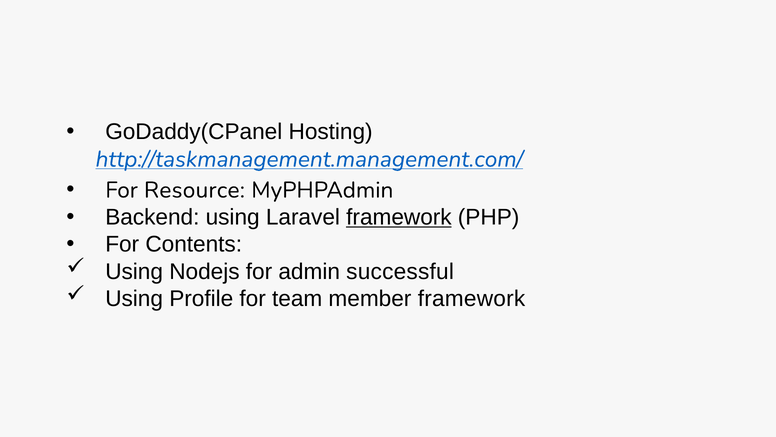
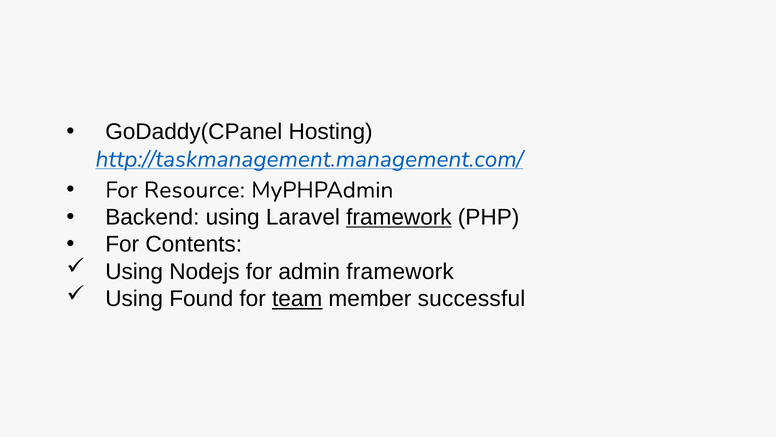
admin successful: successful -> framework
Profile: Profile -> Found
team underline: none -> present
member framework: framework -> successful
